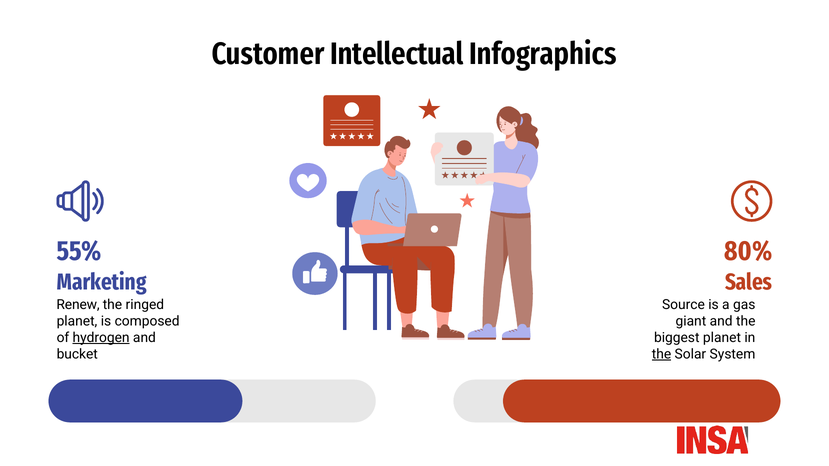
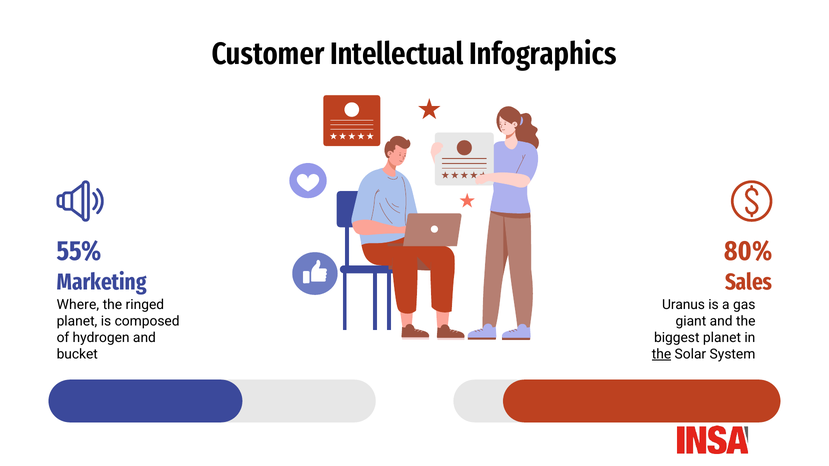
Renew: Renew -> Where
Source: Source -> Uranus
hydrogen underline: present -> none
